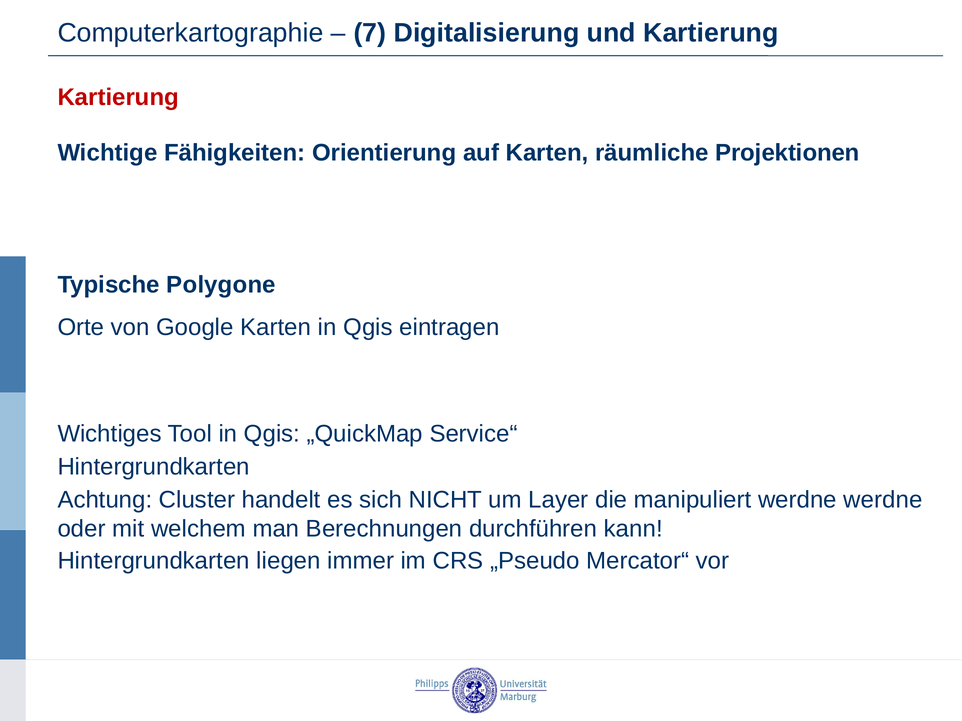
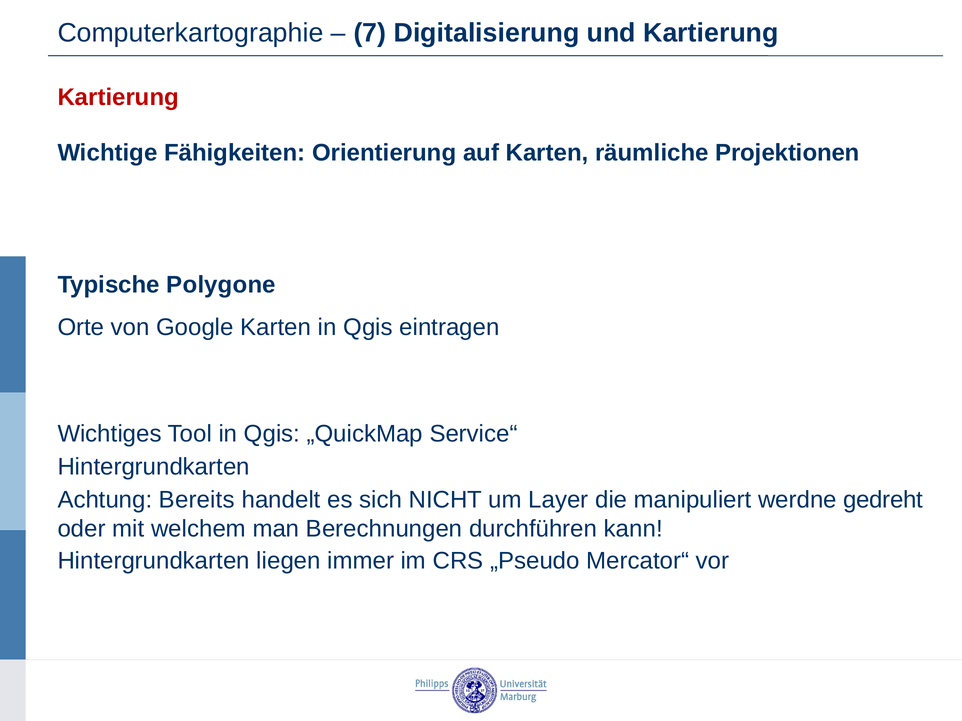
Cluster: Cluster -> Bereits
werdne werdne: werdne -> gedreht
